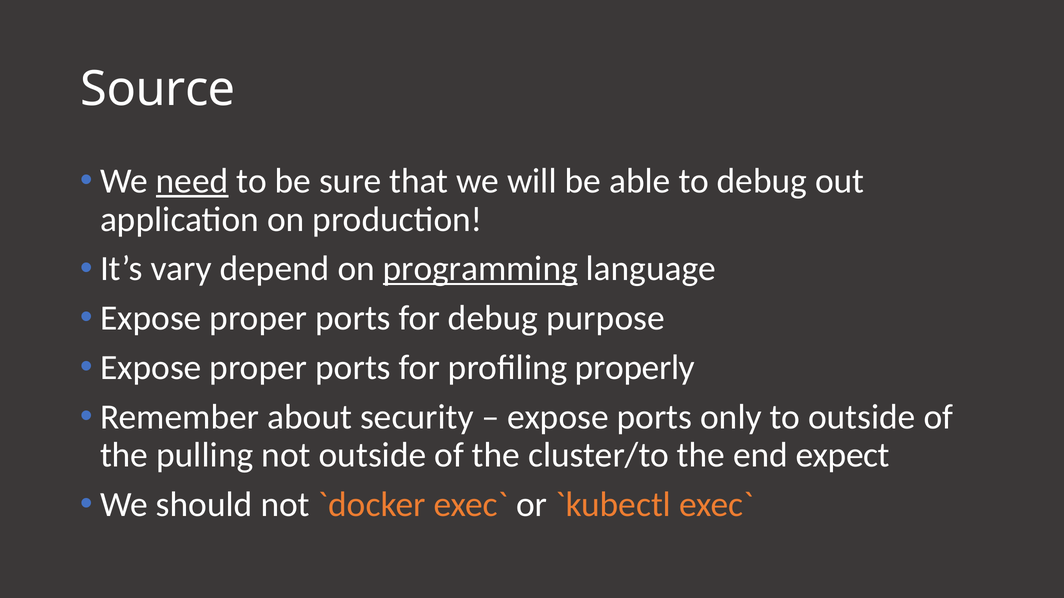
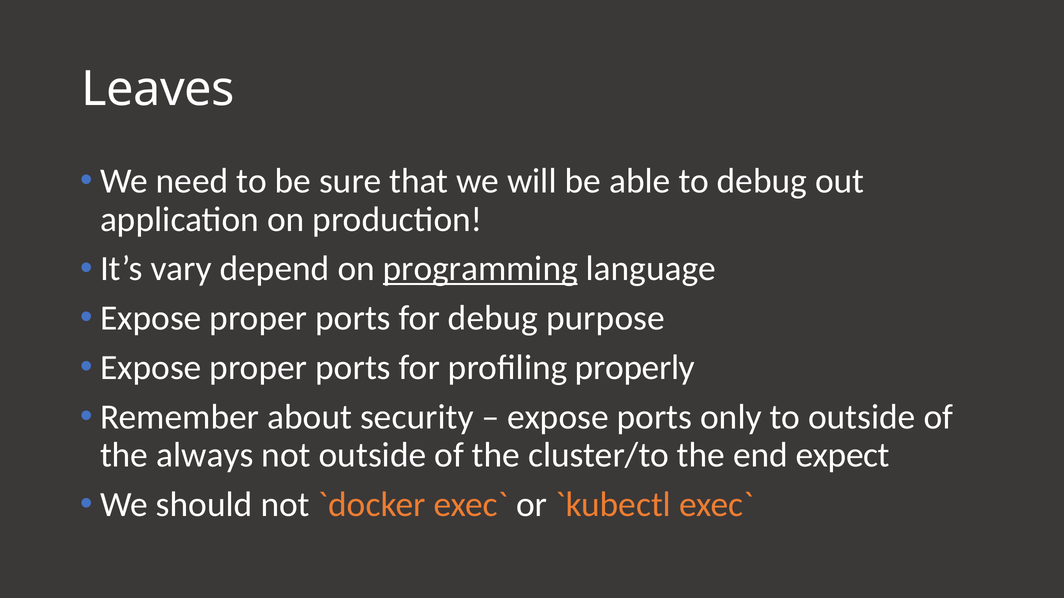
Source: Source -> Leaves
need underline: present -> none
pulling: pulling -> always
